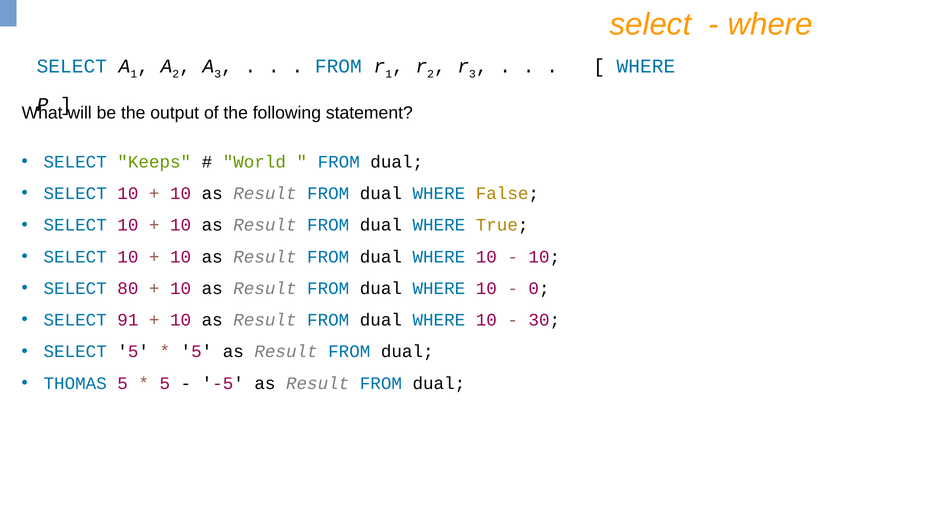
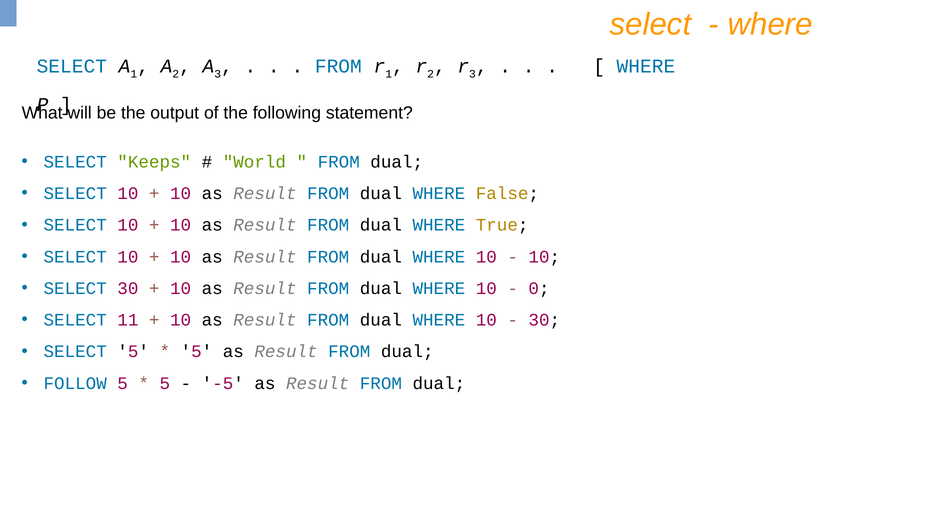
SELECT 80: 80 -> 30
91: 91 -> 11
THOMAS: THOMAS -> FOLLOW
